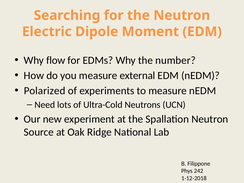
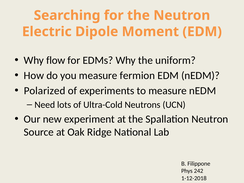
number: number -> uniform
external: external -> fermion
